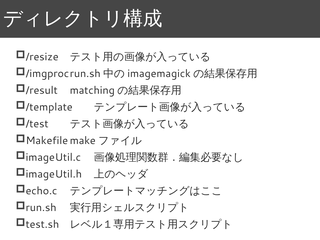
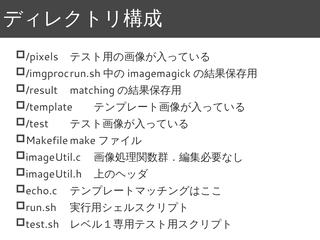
/resize: /resize -> /pixels
